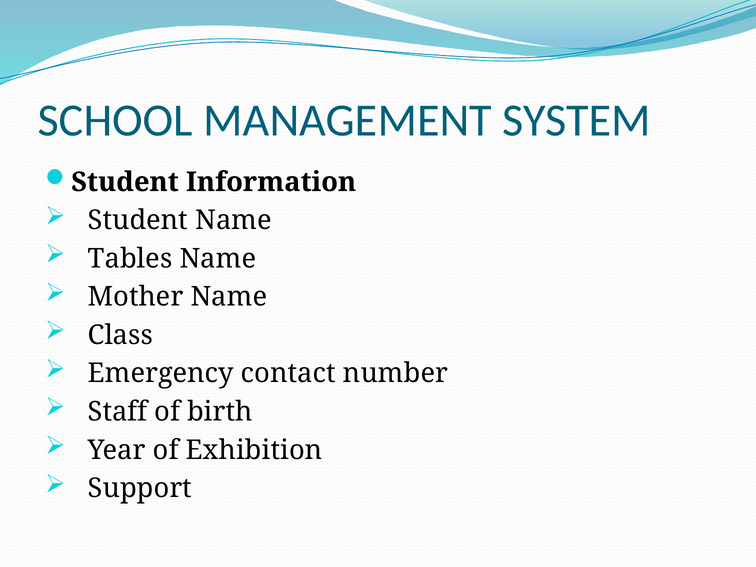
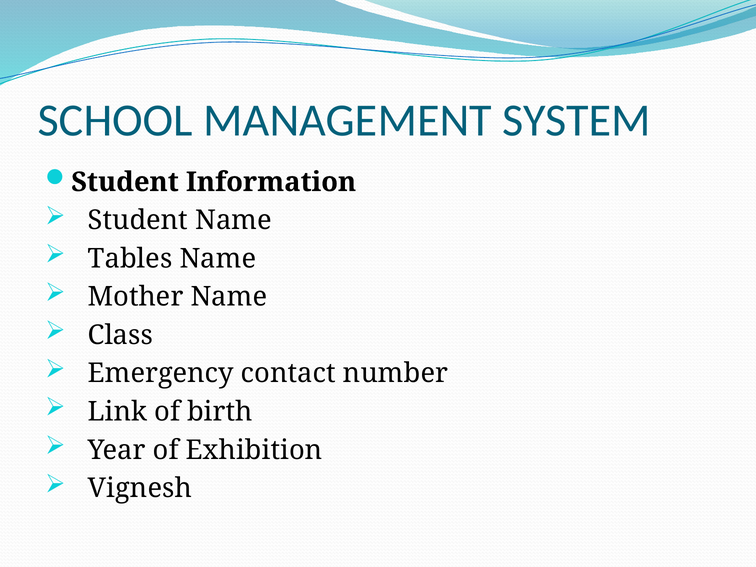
Staff: Staff -> Link
Support: Support -> Vignesh
